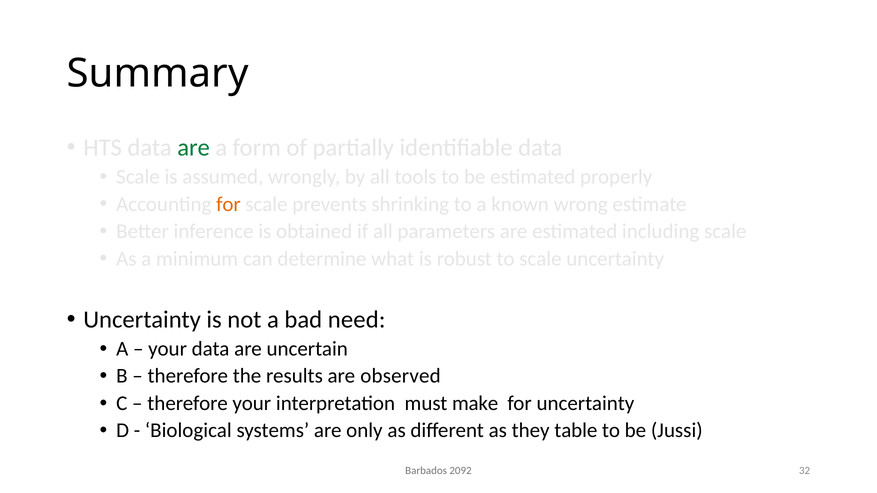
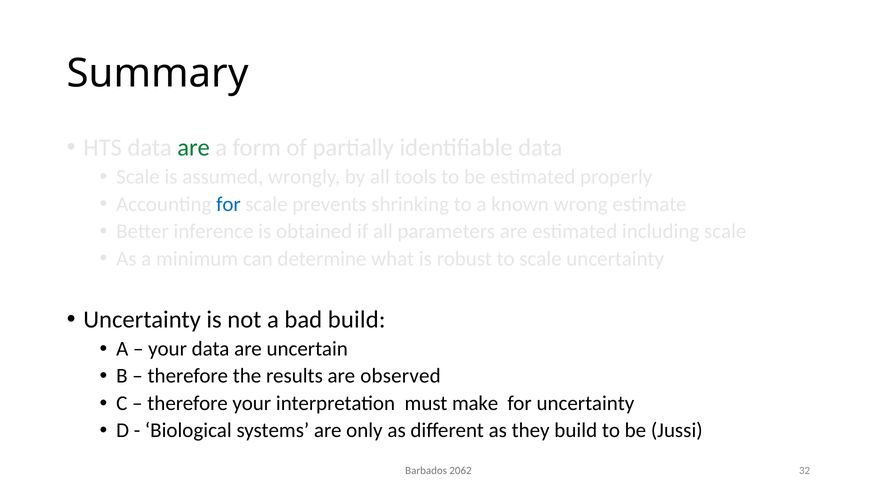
for at (228, 204) colour: orange -> blue
bad need: need -> build
they table: table -> build
2092: 2092 -> 2062
